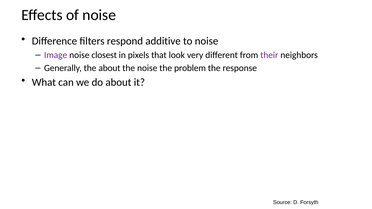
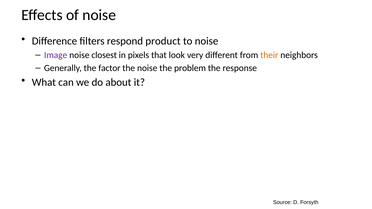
additive: additive -> product
their colour: purple -> orange
the about: about -> factor
